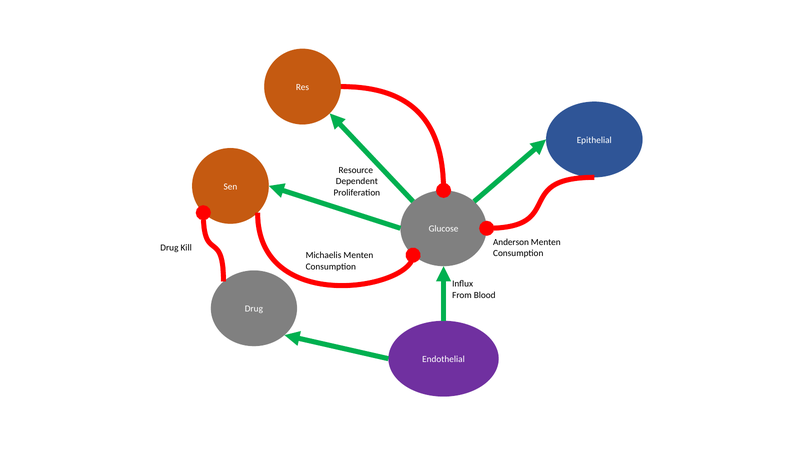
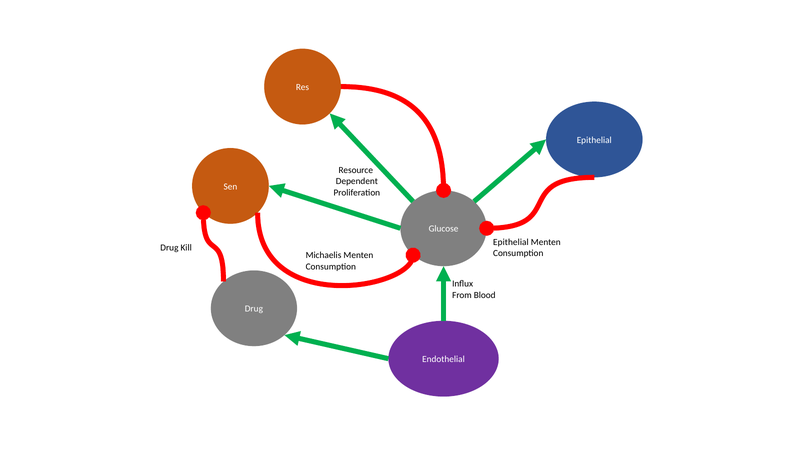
Anderson at (511, 242): Anderson -> Epithelial
